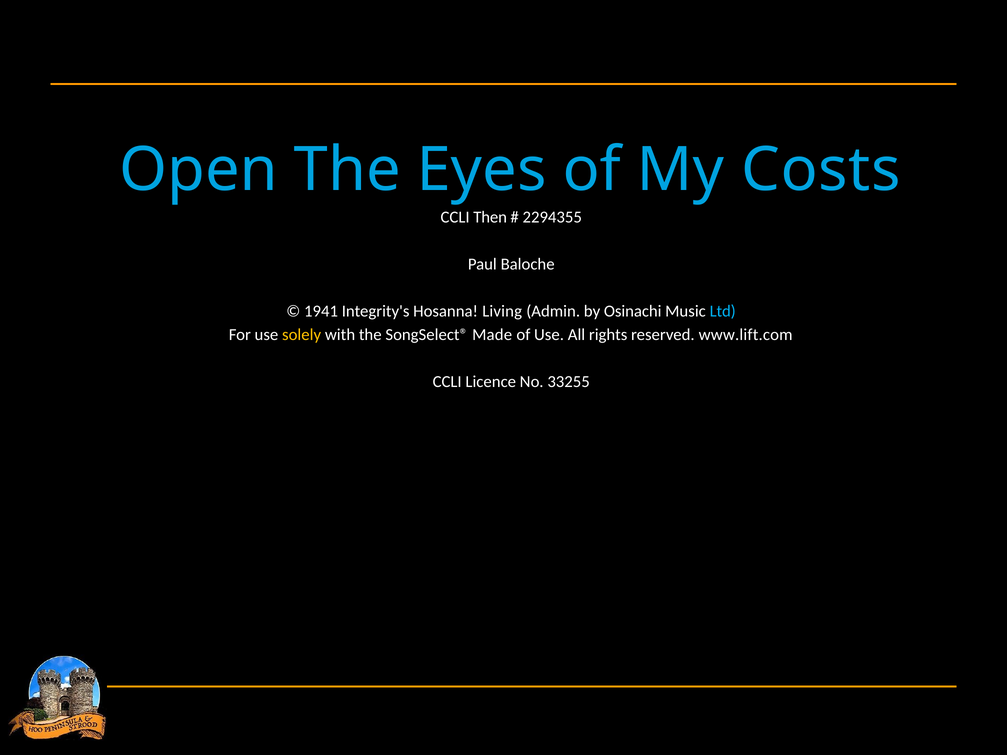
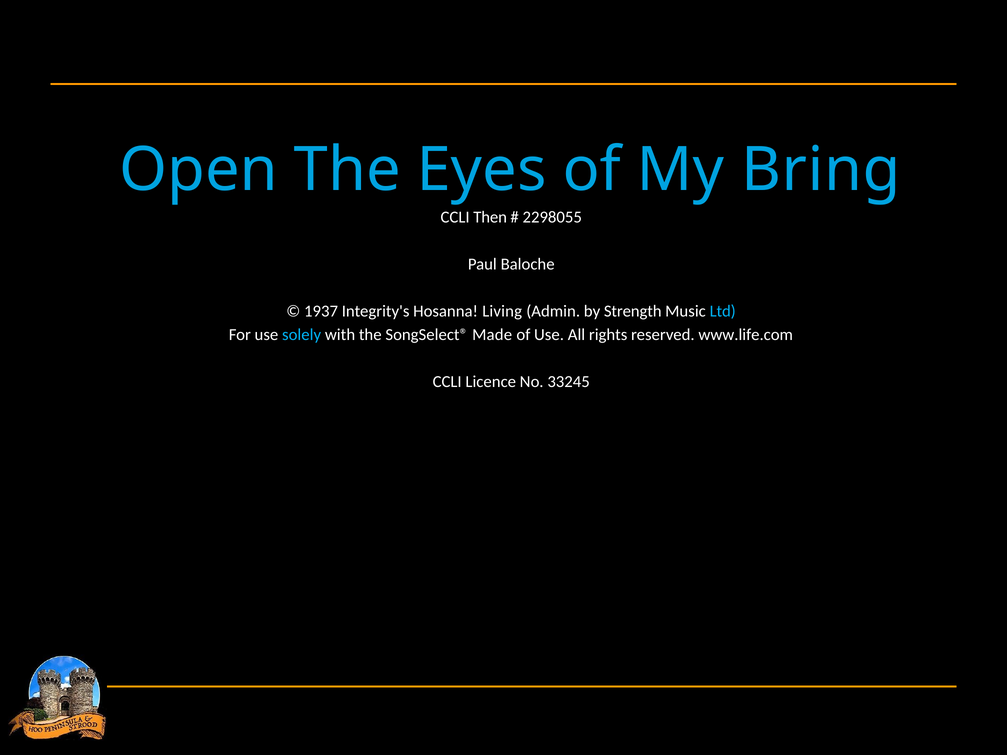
Costs: Costs -> Bring
2294355: 2294355 -> 2298055
1941: 1941 -> 1937
Osinachi: Osinachi -> Strength
solely colour: yellow -> light blue
www.lift.com: www.lift.com -> www.life.com
33255: 33255 -> 33245
